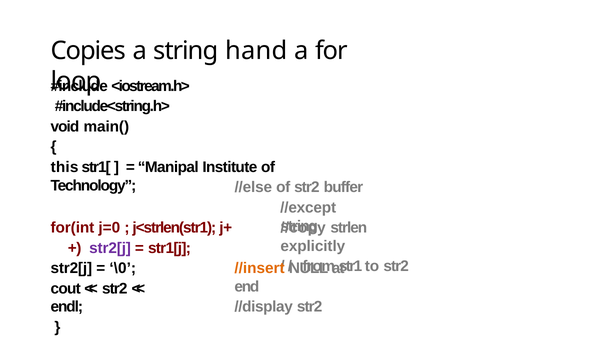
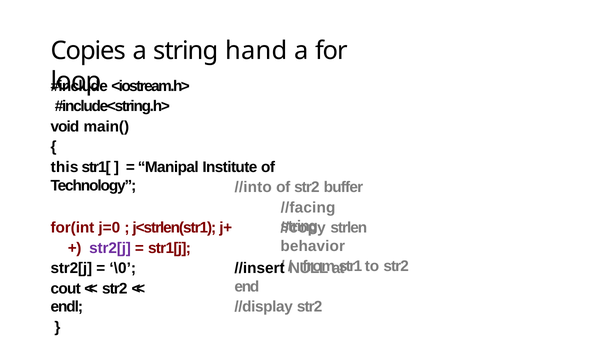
//else: //else -> //into
//except: //except -> //facing
explicitly: explicitly -> behavior
//insert colour: orange -> black
